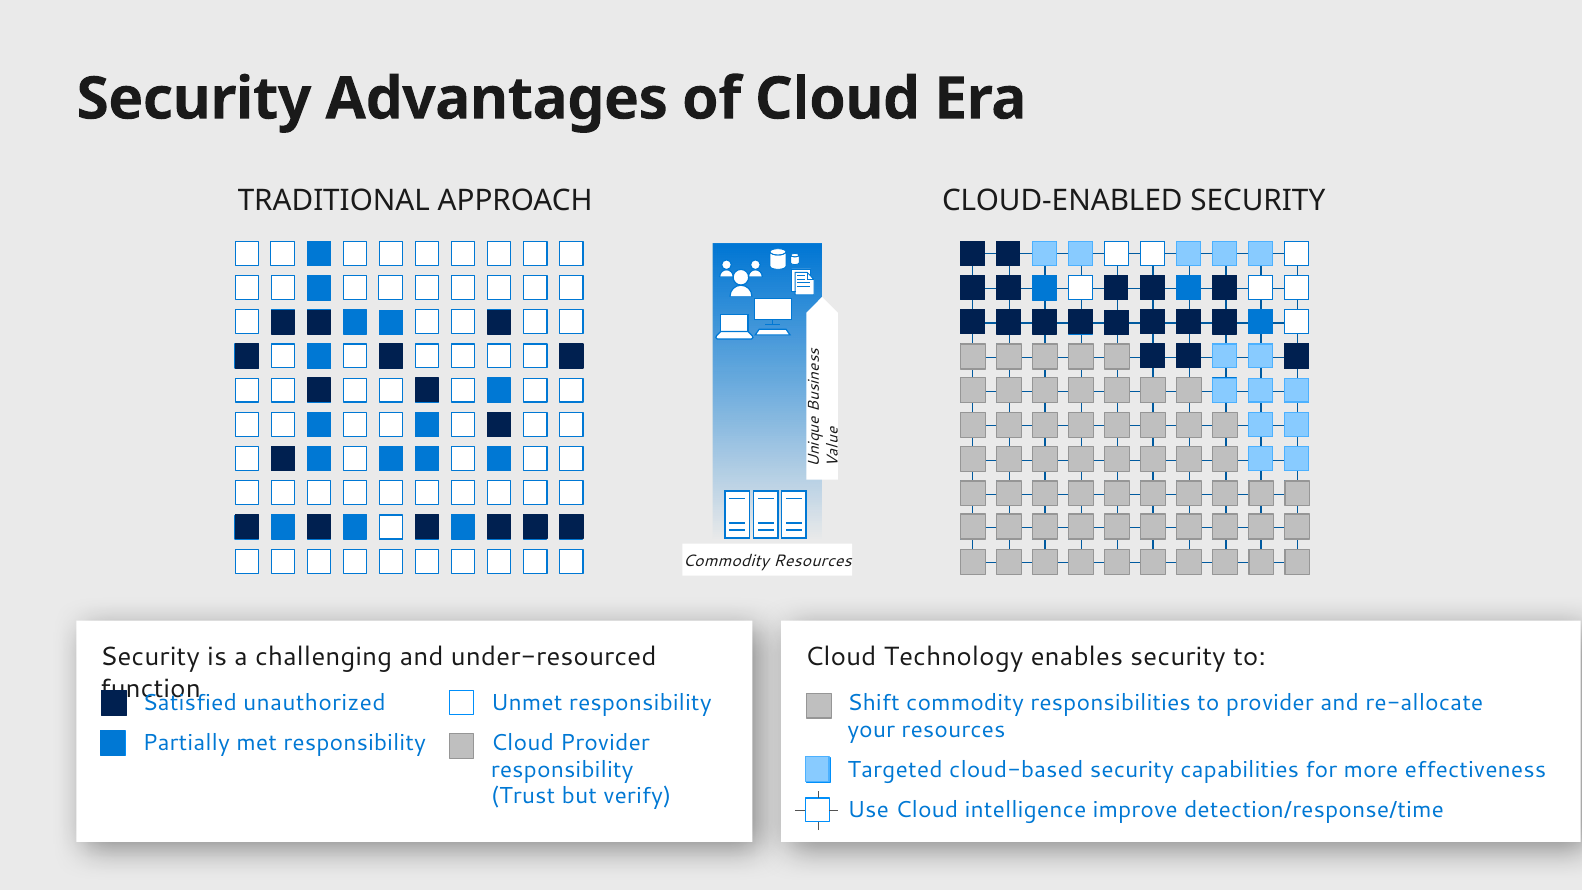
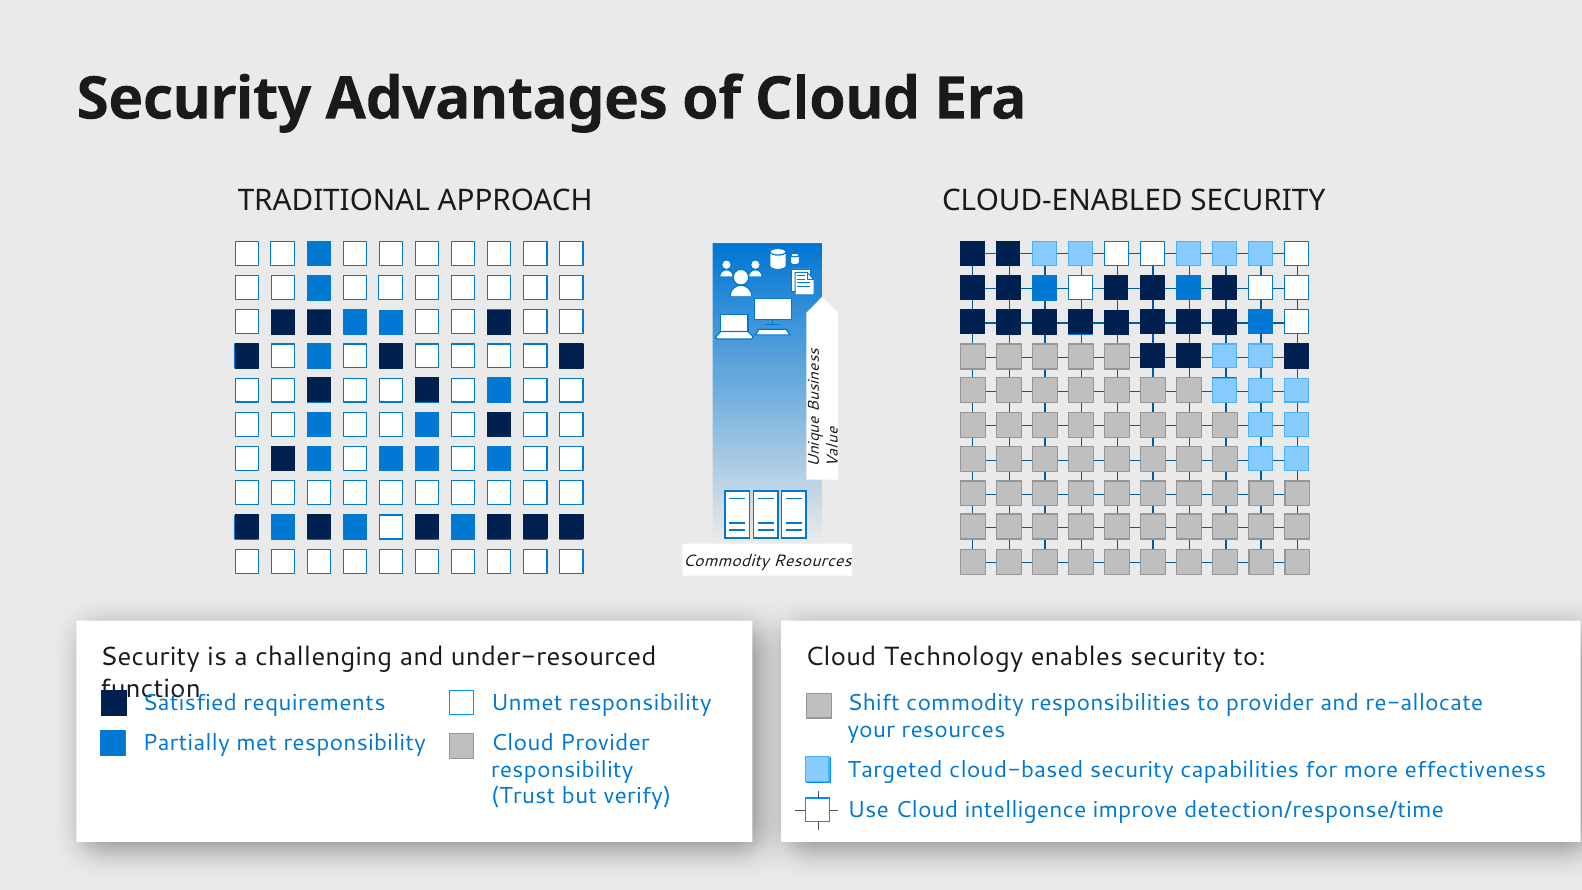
unauthorized: unauthorized -> requirements
